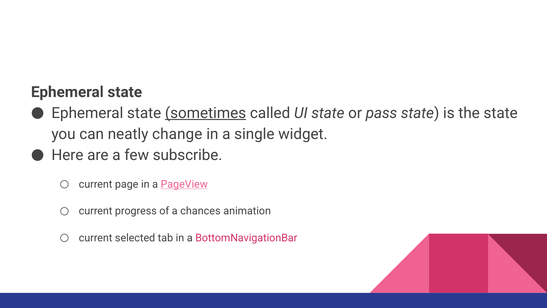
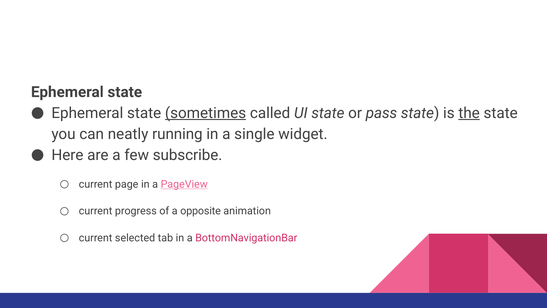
the underline: none -> present
change: change -> running
chances: chances -> opposite
